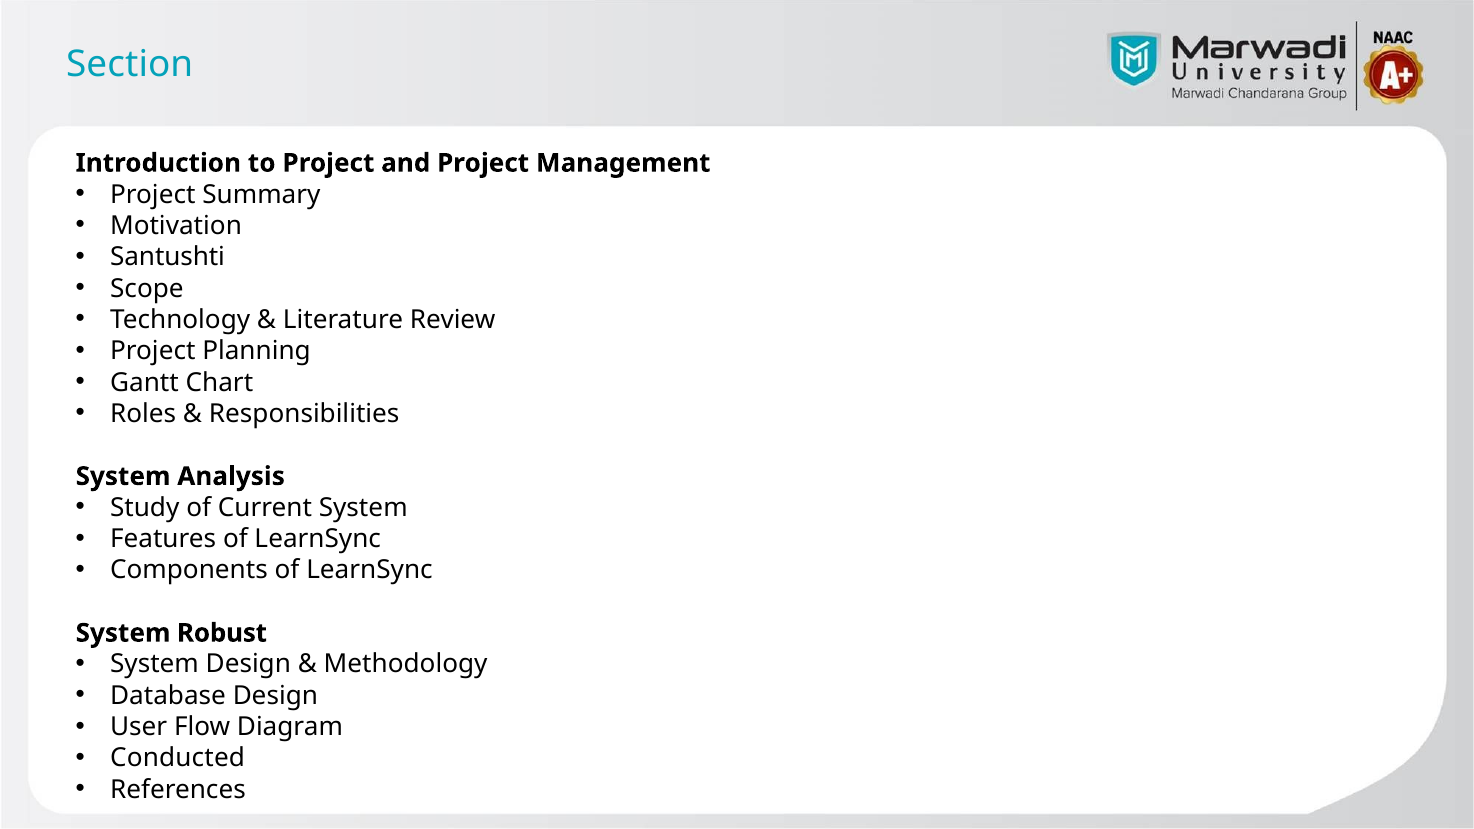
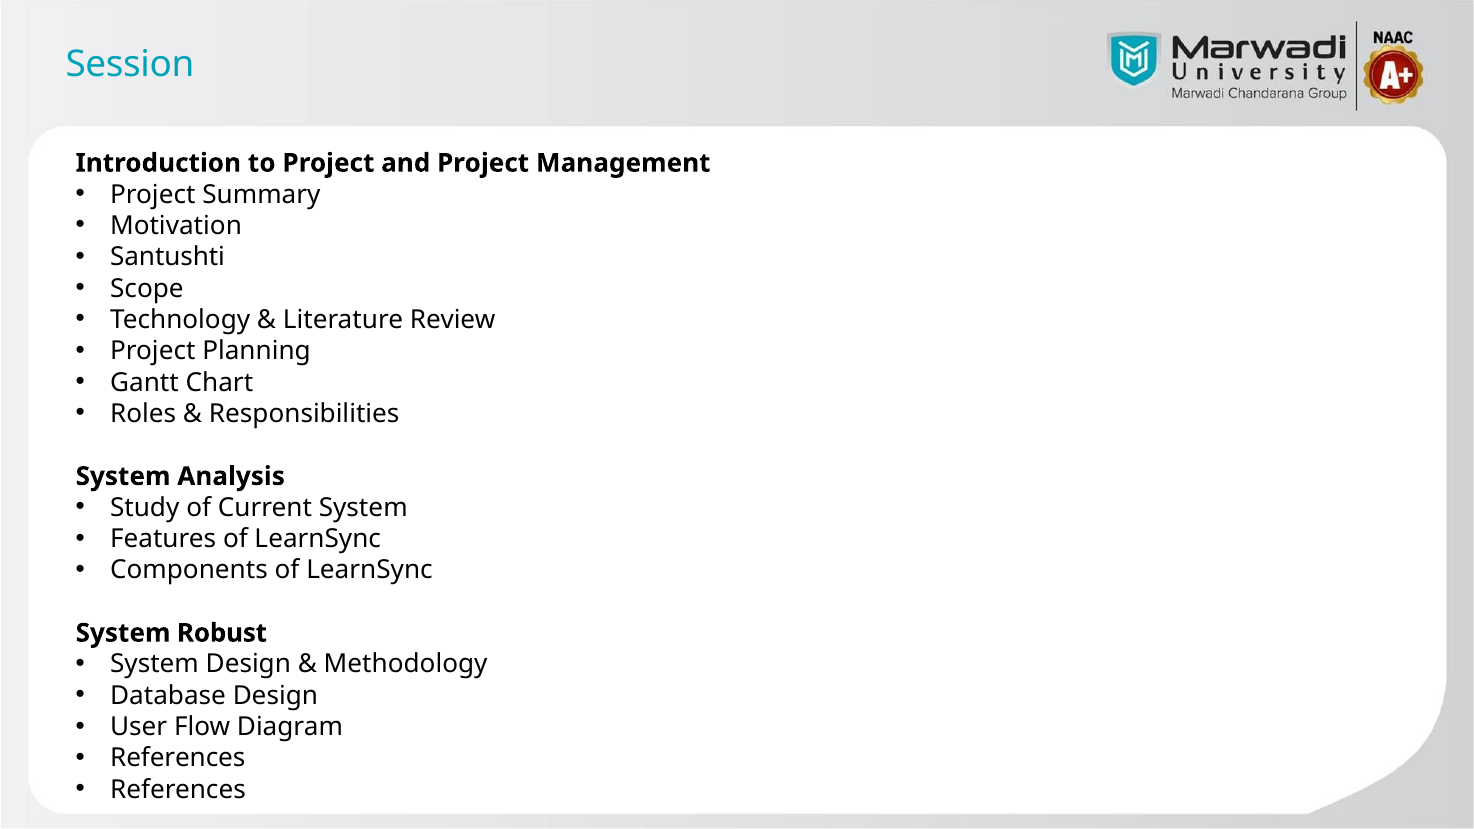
Section: Section -> Session
Conducted at (178, 758): Conducted -> References
